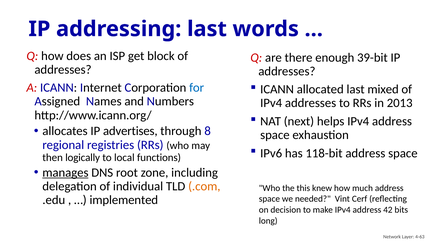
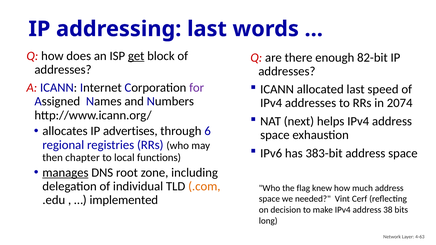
get underline: none -> present
39-bit: 39-bit -> 82-bit
for colour: blue -> purple
mixed: mixed -> speed
2013: 2013 -> 2074
8: 8 -> 6
118-bit: 118-bit -> 383-bit
logically: logically -> chapter
this: this -> flag
42: 42 -> 38
